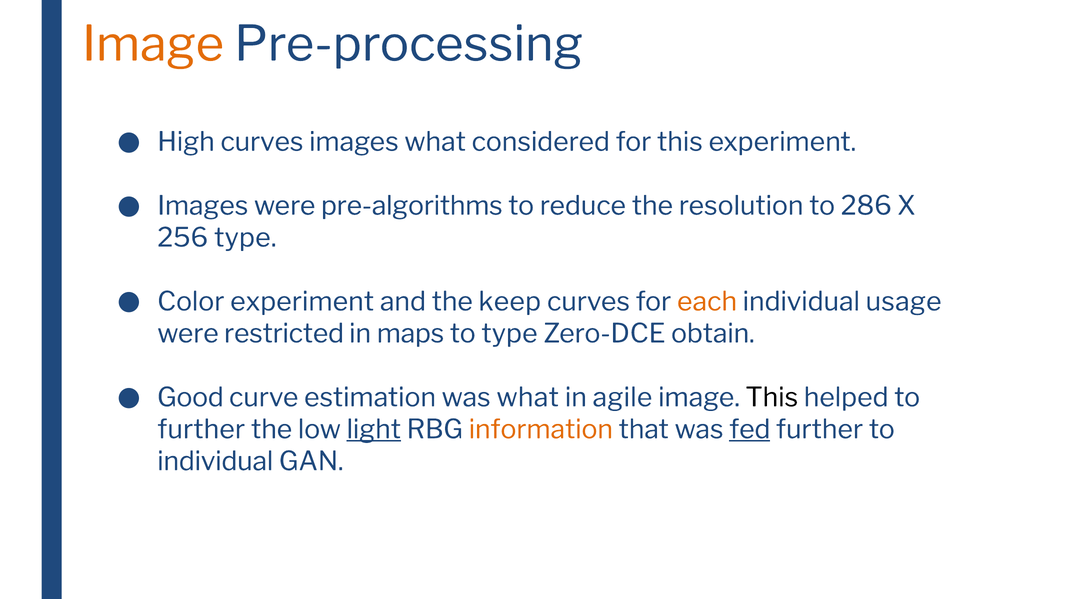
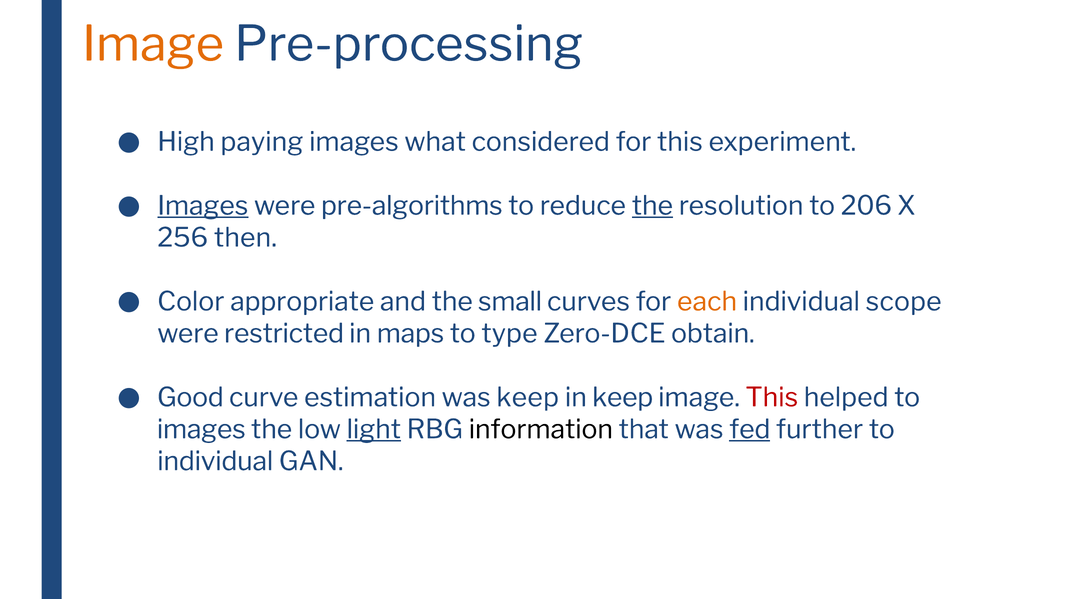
High curves: curves -> paying
Images at (203, 206) underline: none -> present
the at (652, 206) underline: none -> present
286: 286 -> 206
256 type: type -> then
Color experiment: experiment -> appropriate
keep: keep -> small
usage: usage -> scope
was what: what -> keep
in agile: agile -> keep
This at (772, 398) colour: black -> red
further at (201, 430): further -> images
information colour: orange -> black
